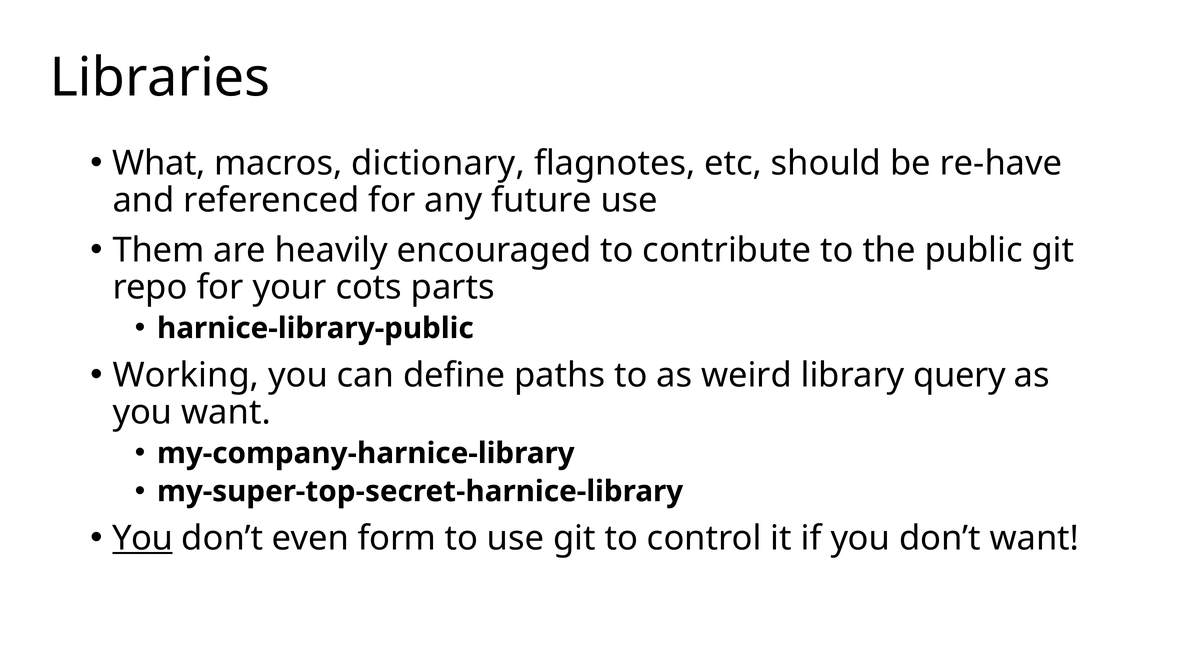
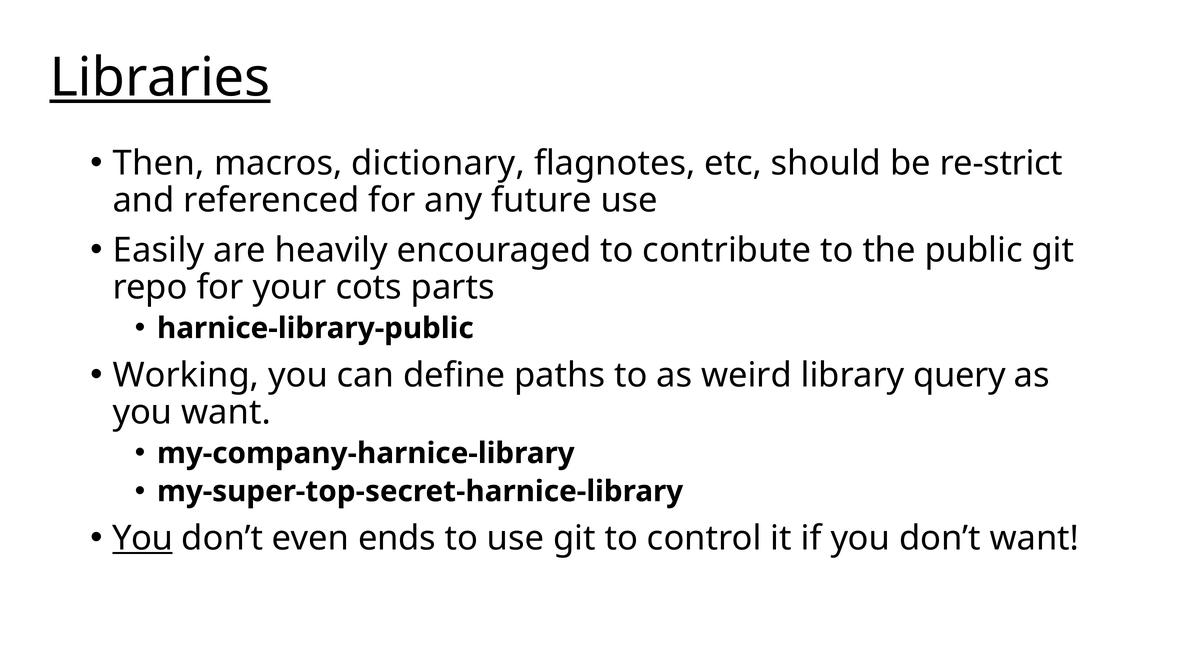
Libraries underline: none -> present
What: What -> Then
re-have: re-have -> re-strict
Them: Them -> Easily
form: form -> ends
